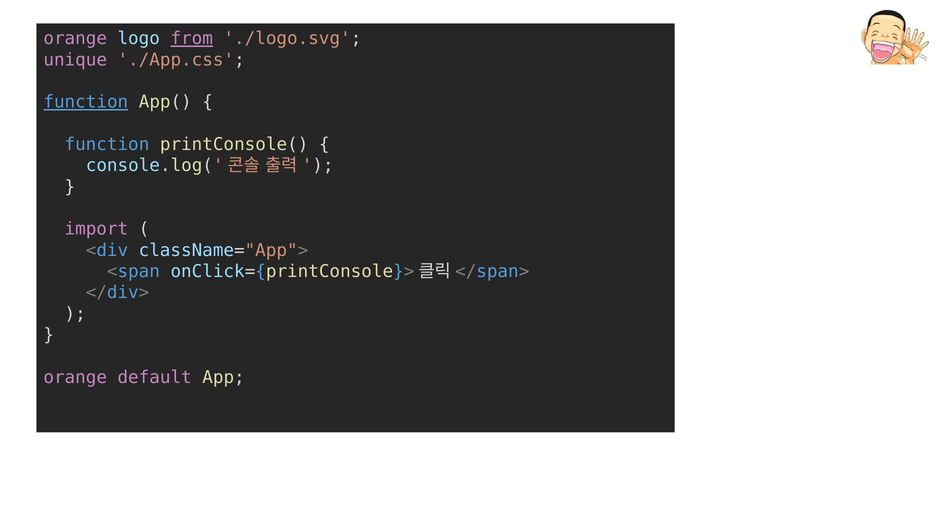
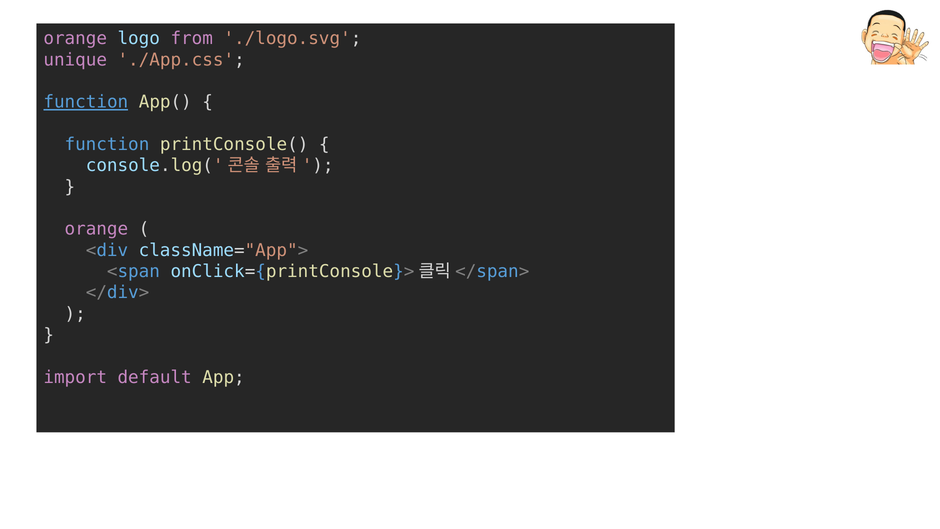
from underline: present -> none
import at (96, 229): import -> orange
orange at (75, 377): orange -> import
